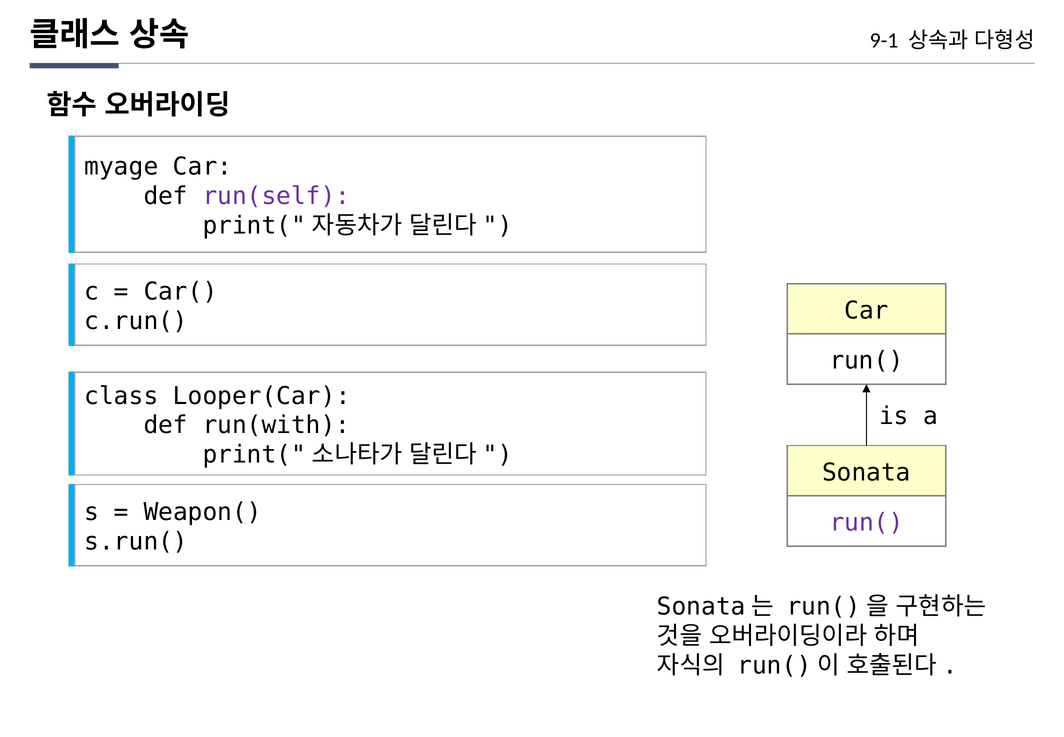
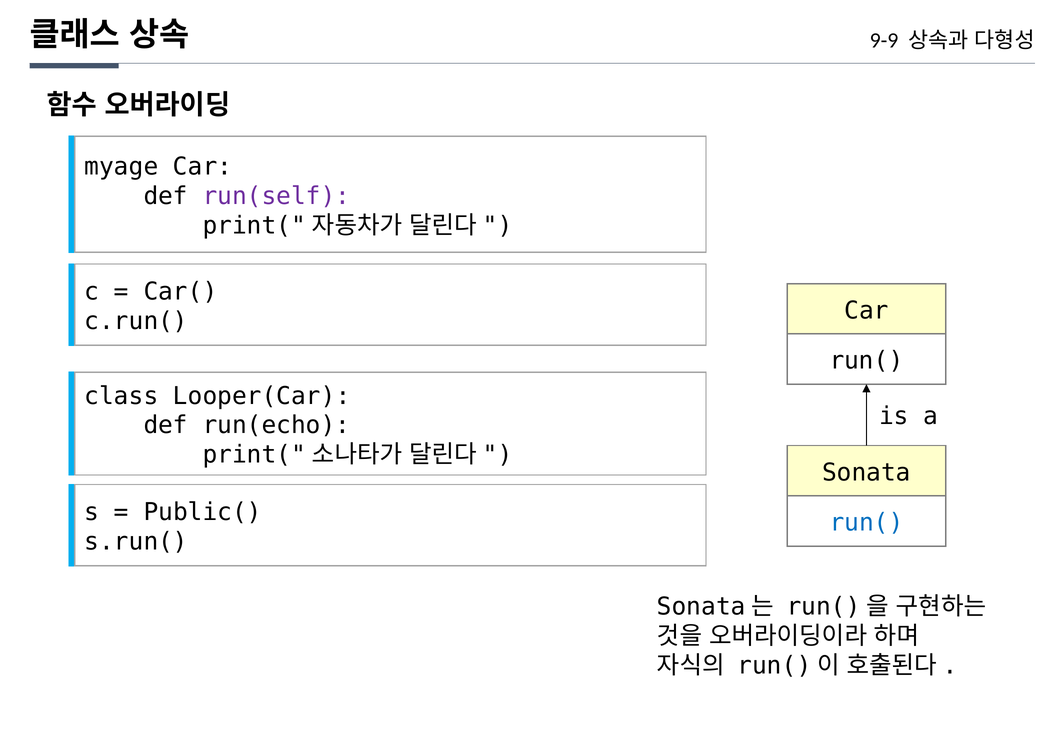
9-1: 9-1 -> 9-9
run(with: run(with -> run(echo
Weapon(: Weapon( -> Public(
run( at (866, 522) colour: purple -> blue
